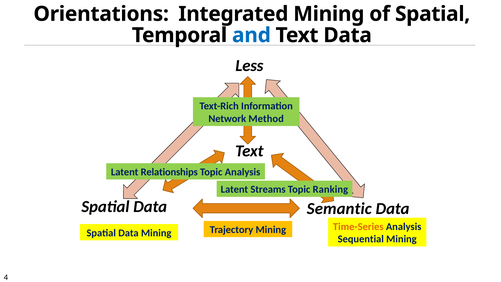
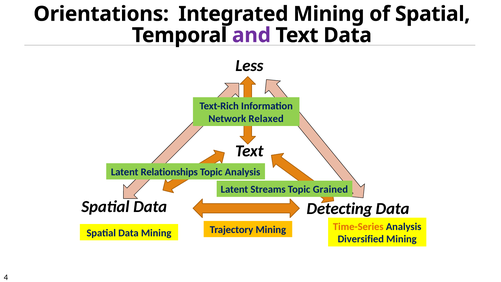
and colour: blue -> purple
Method: Method -> Relaxed
Ranking: Ranking -> Grained
Semantic: Semantic -> Detecting
Sequential: Sequential -> Diversified
